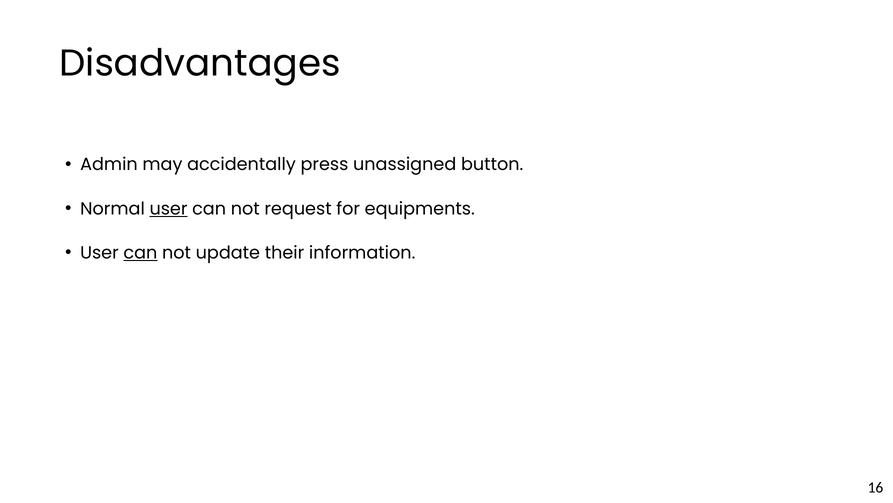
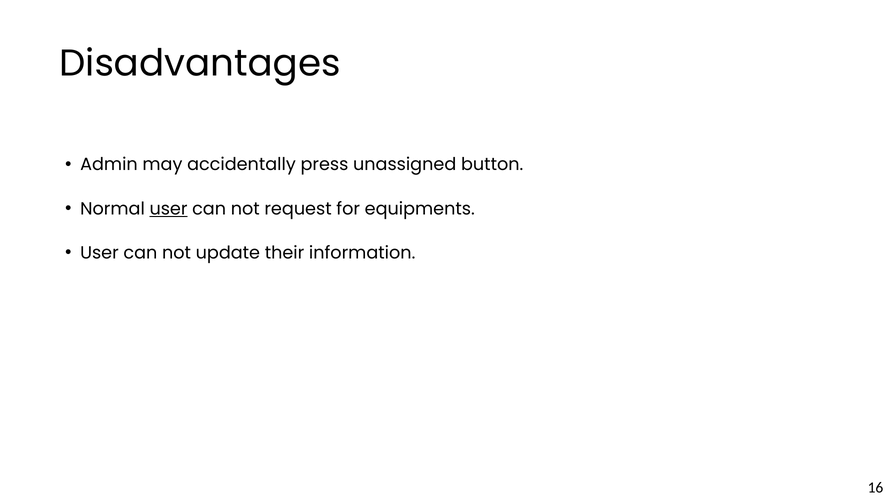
can at (140, 253) underline: present -> none
